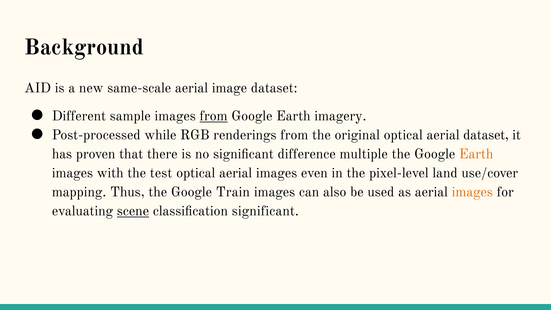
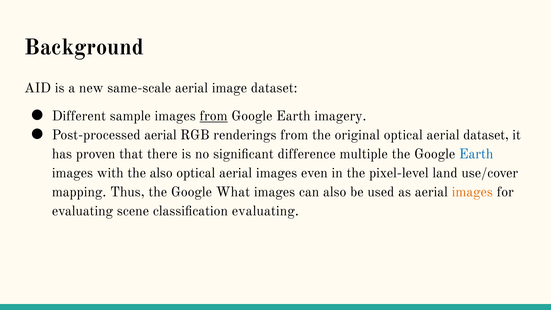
Post-processed while: while -> aerial
Earth at (476, 154) colour: orange -> blue
the test: test -> also
Train: Train -> What
scene underline: present -> none
classification significant: significant -> evaluating
